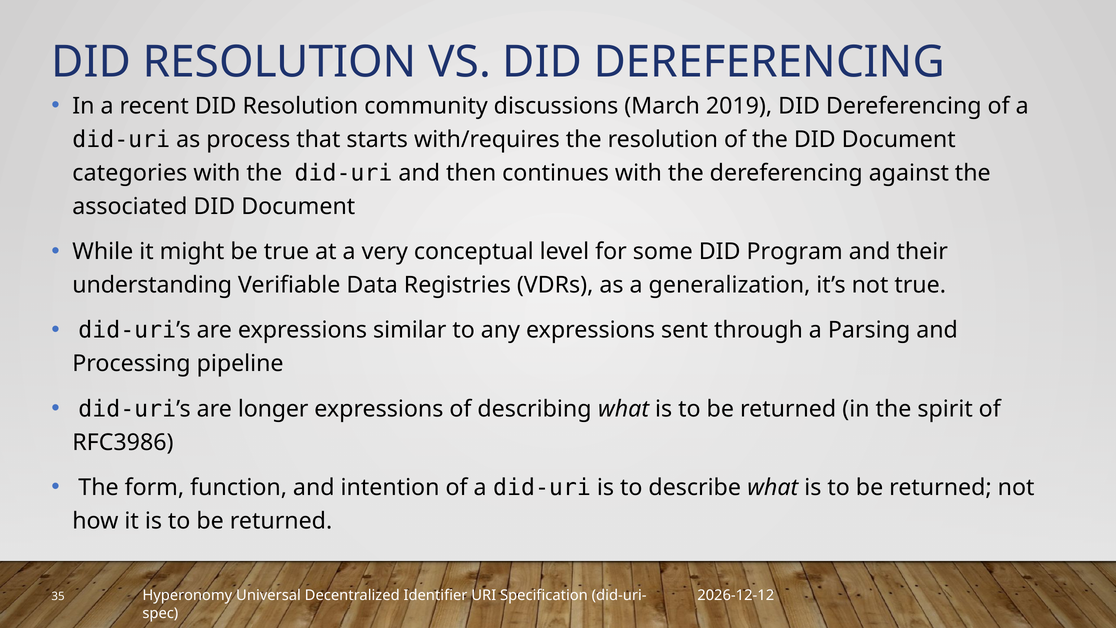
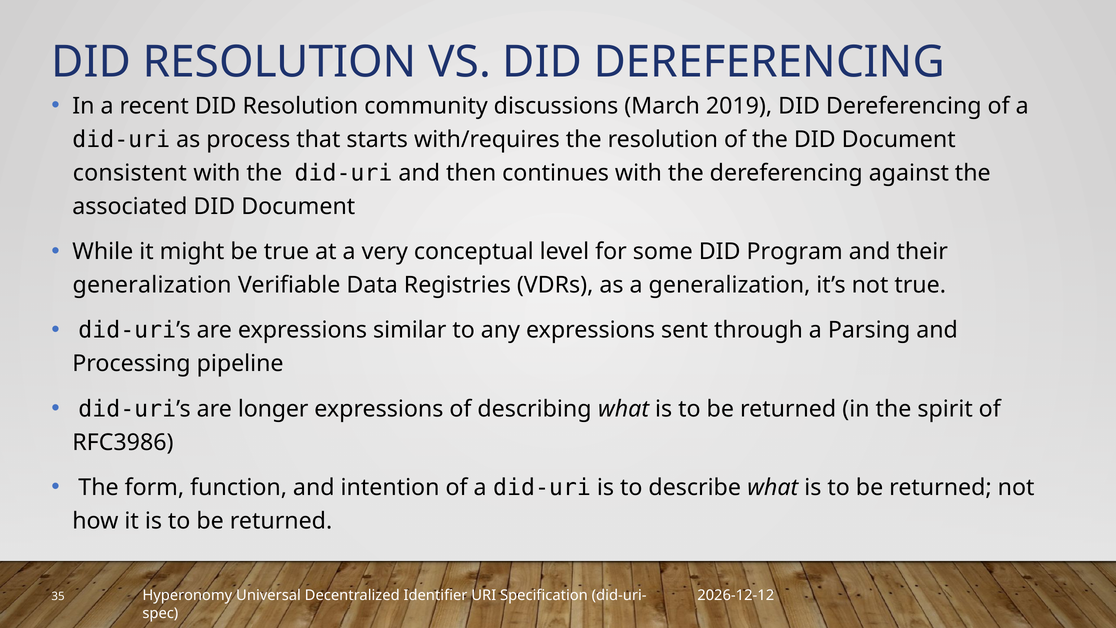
categories: categories -> consistent
understanding at (152, 285): understanding -> generalization
